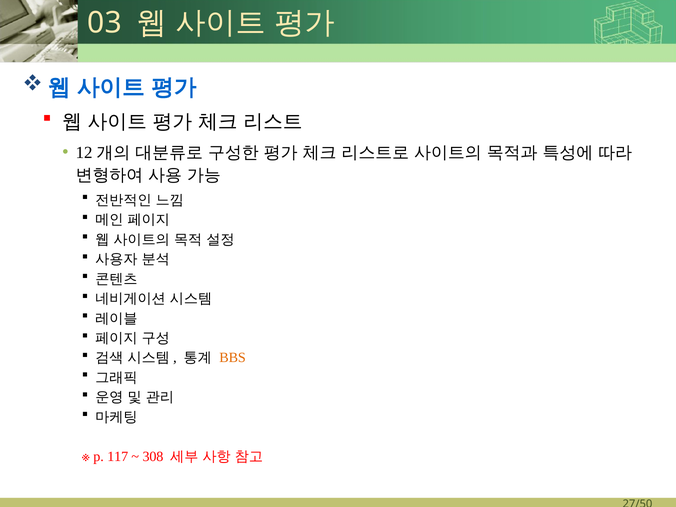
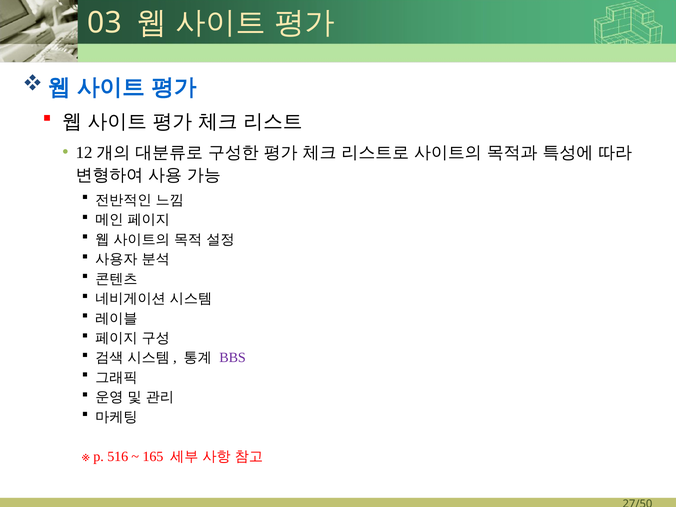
BBS colour: orange -> purple
117: 117 -> 516
308: 308 -> 165
